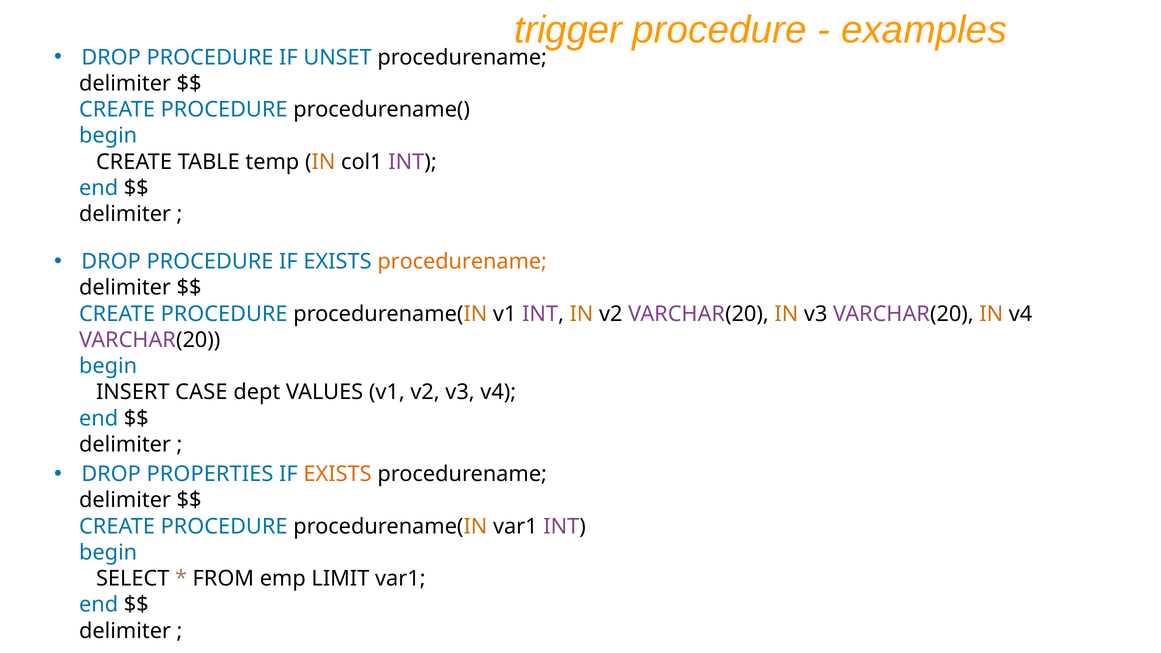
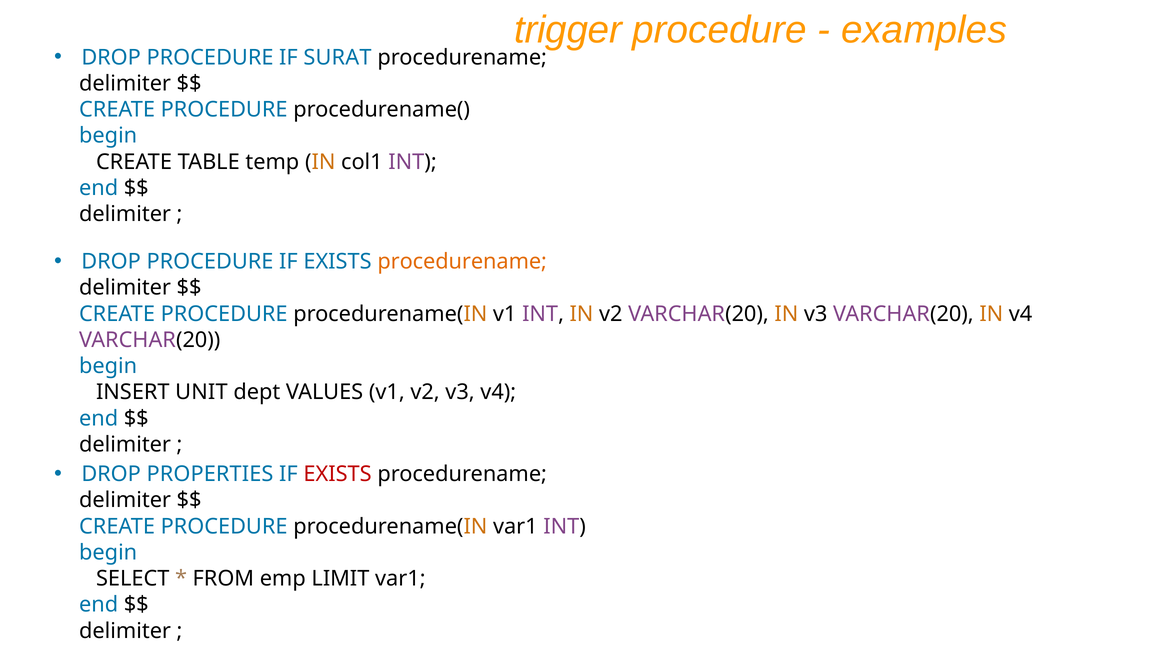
UNSET: UNSET -> SURAT
CASE: CASE -> UNIT
EXISTS at (338, 474) colour: orange -> red
